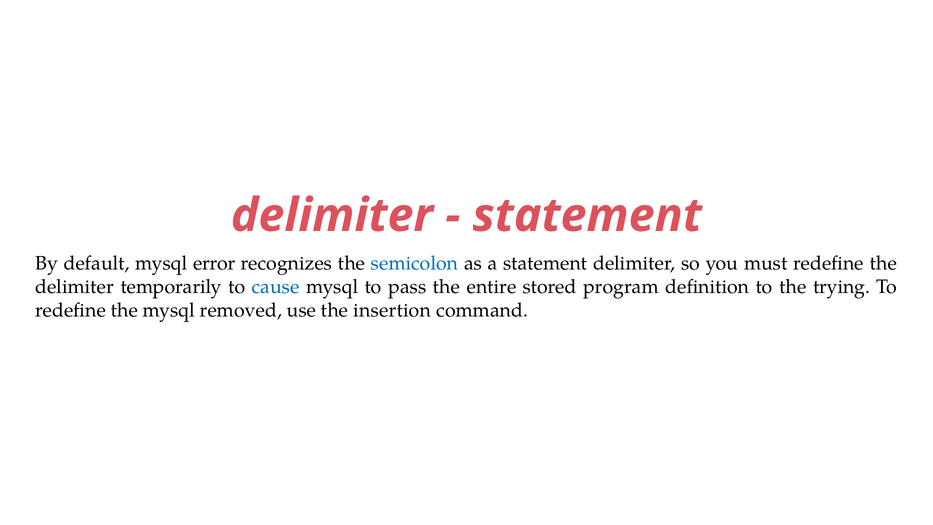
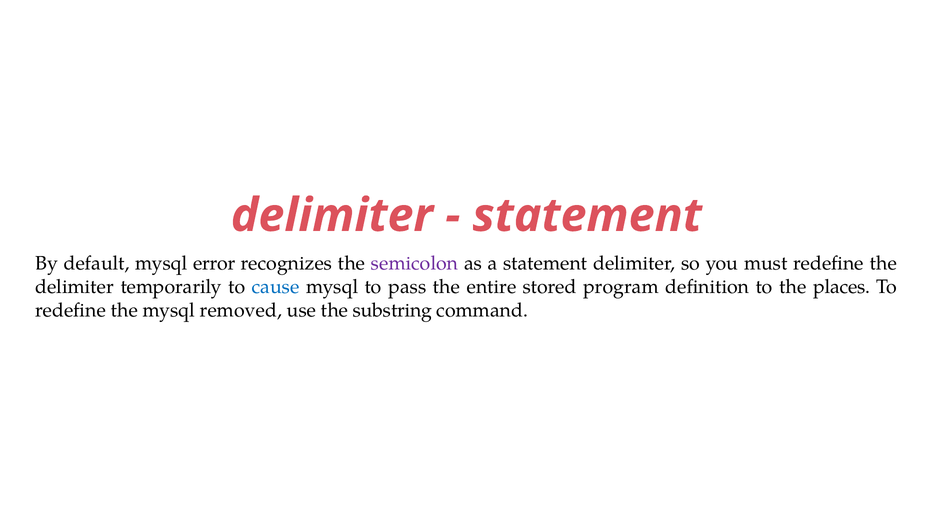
semicolon colour: blue -> purple
trying: trying -> places
insertion: insertion -> substring
